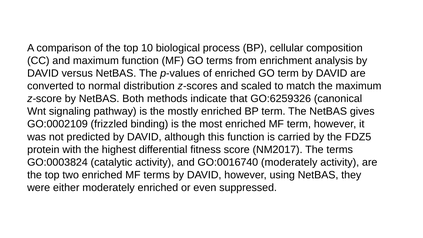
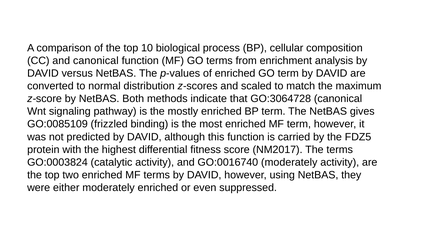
and maximum: maximum -> canonical
GO:6259326: GO:6259326 -> GO:3064728
GO:0002109: GO:0002109 -> GO:0085109
